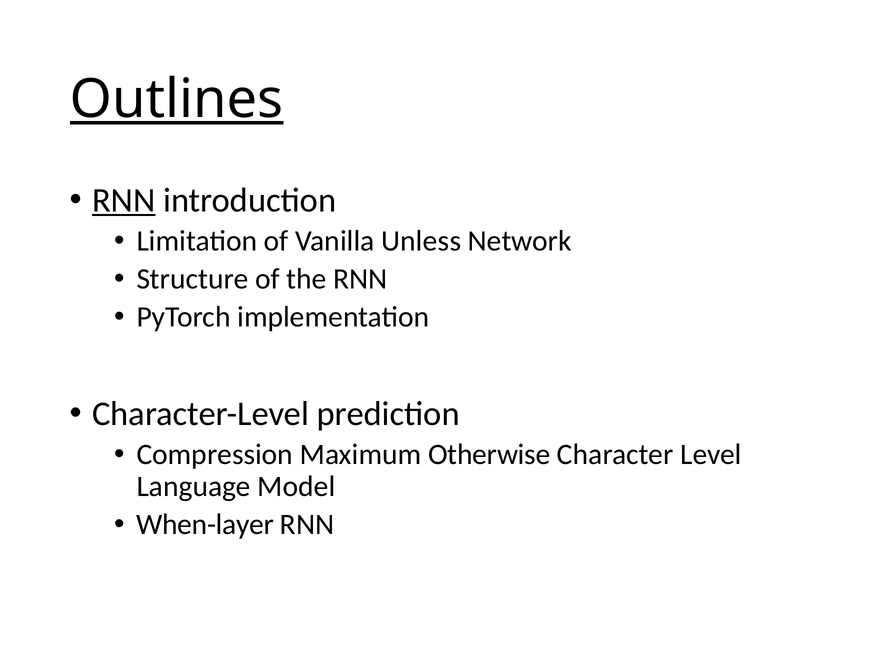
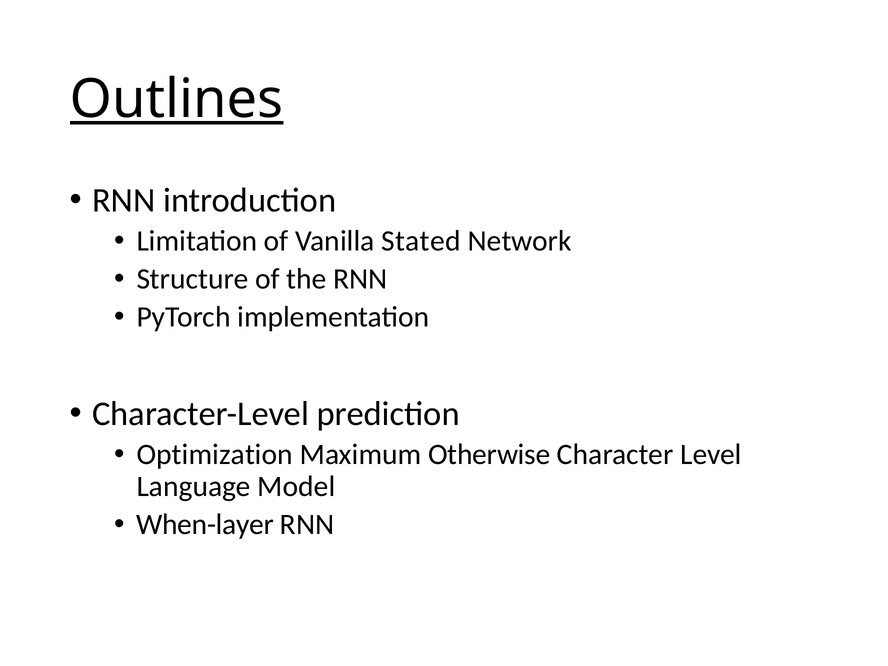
RNN at (124, 200) underline: present -> none
Unless: Unless -> Stated
Compression: Compression -> Optimization
